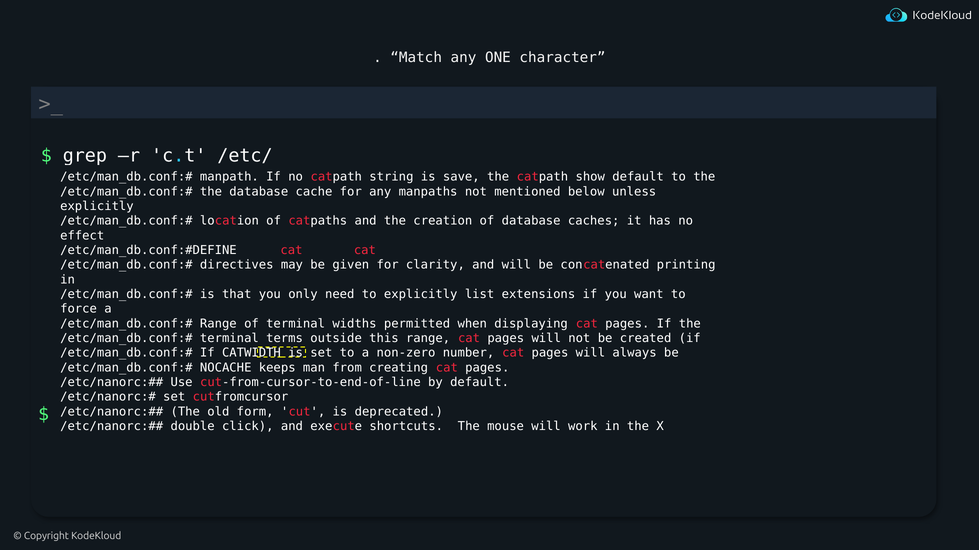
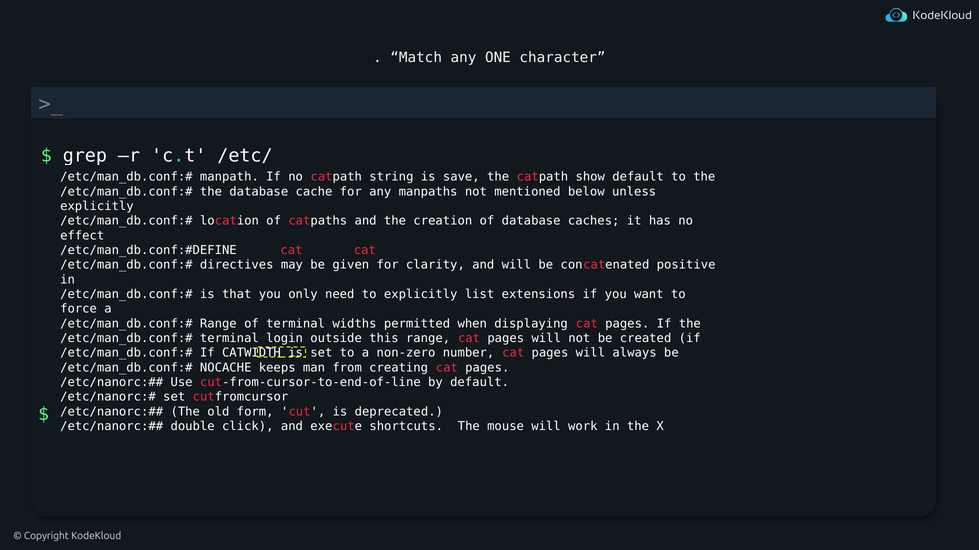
printing: printing -> positive
terms: terms -> login
